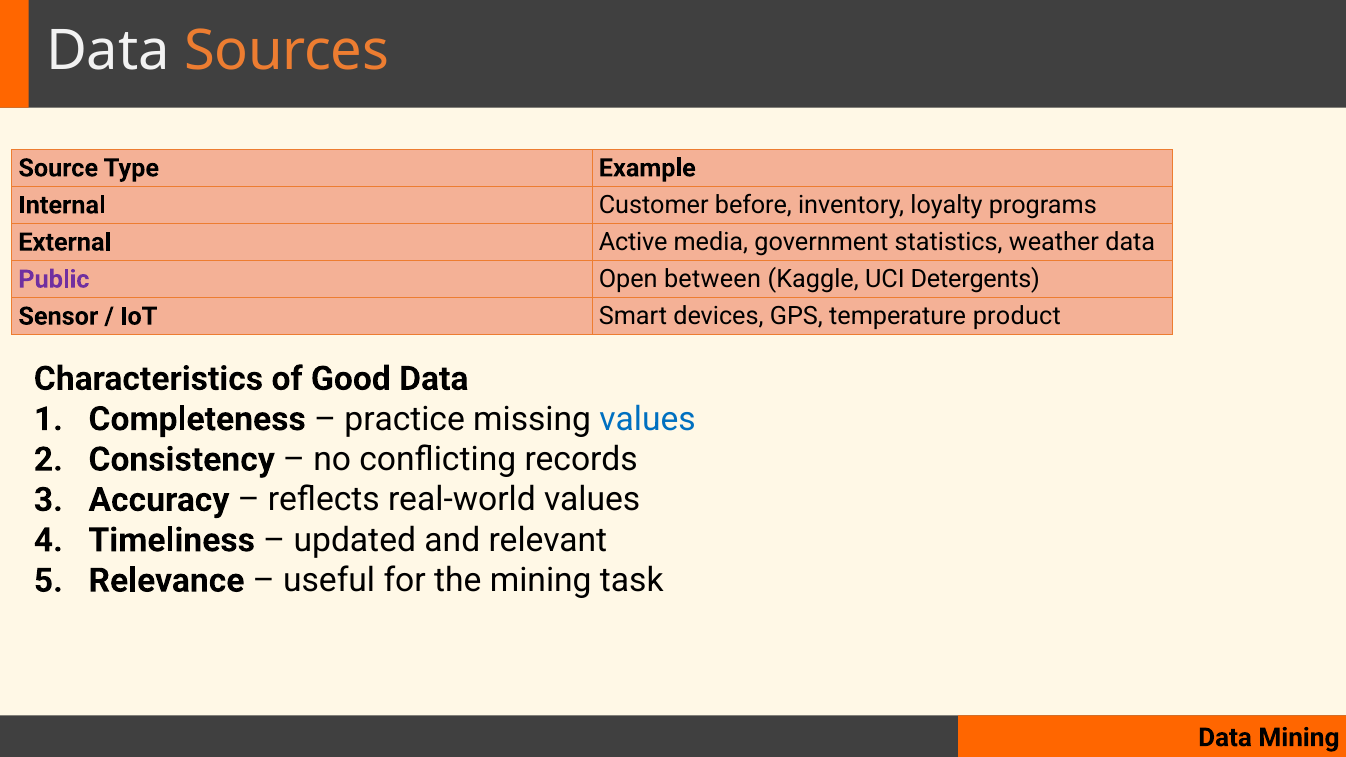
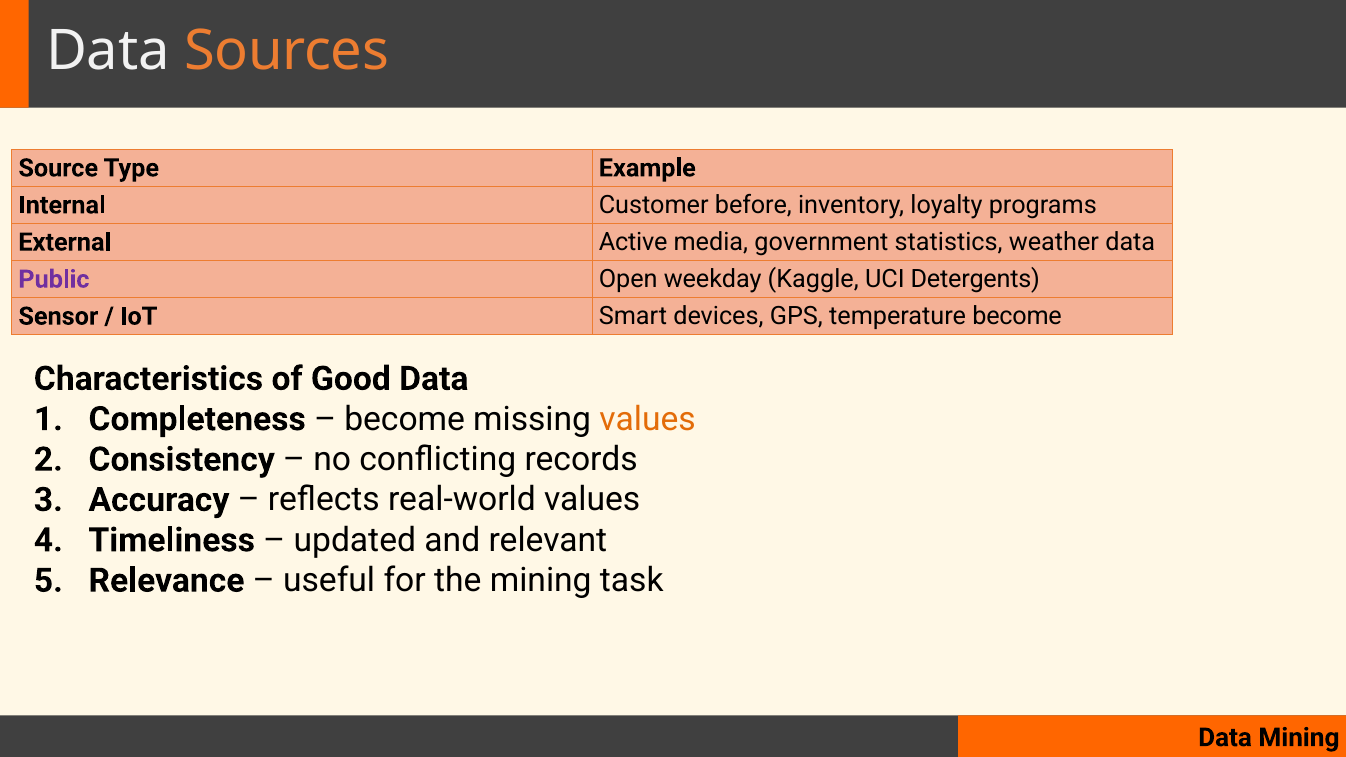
between: between -> weekday
temperature product: product -> become
practice at (405, 419): practice -> become
values at (648, 419) colour: blue -> orange
